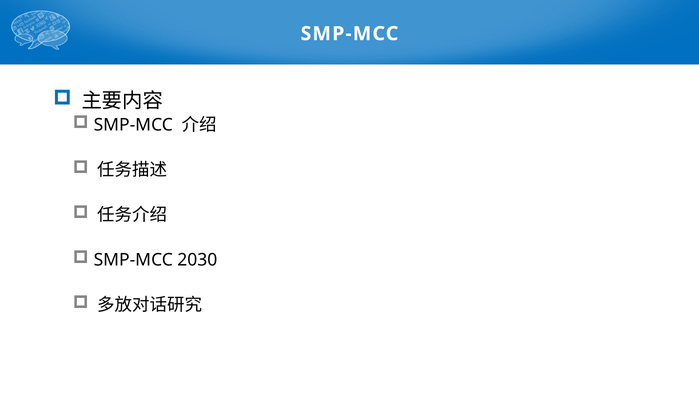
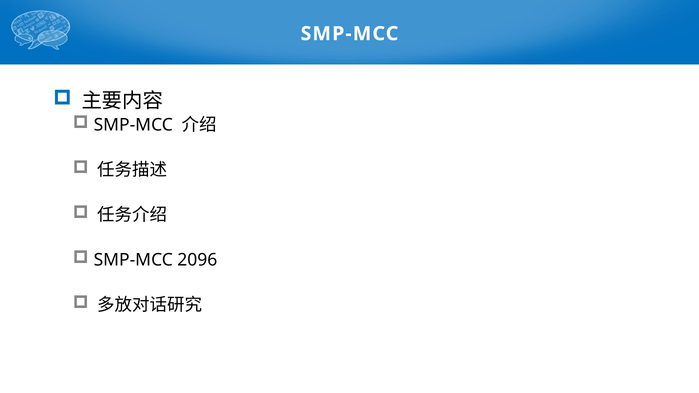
2030: 2030 -> 2096
